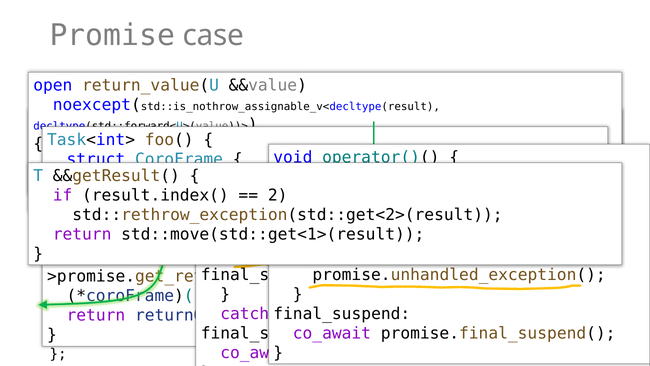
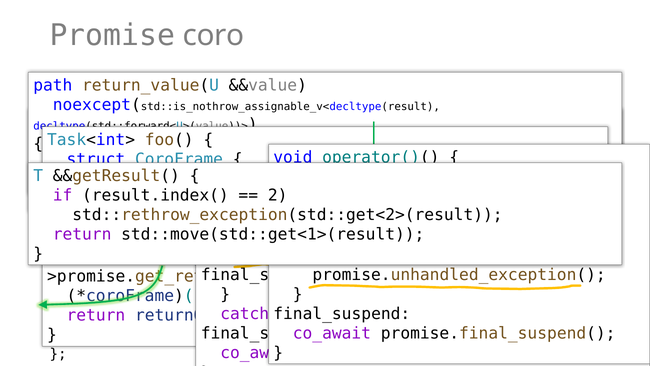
case: case -> coro
open: open -> path
